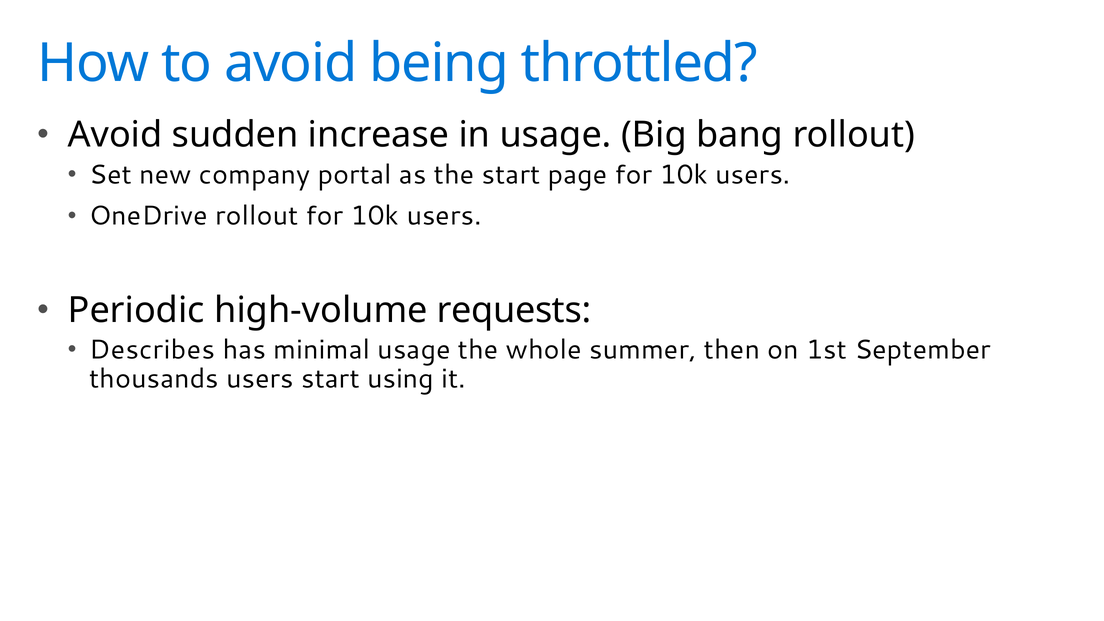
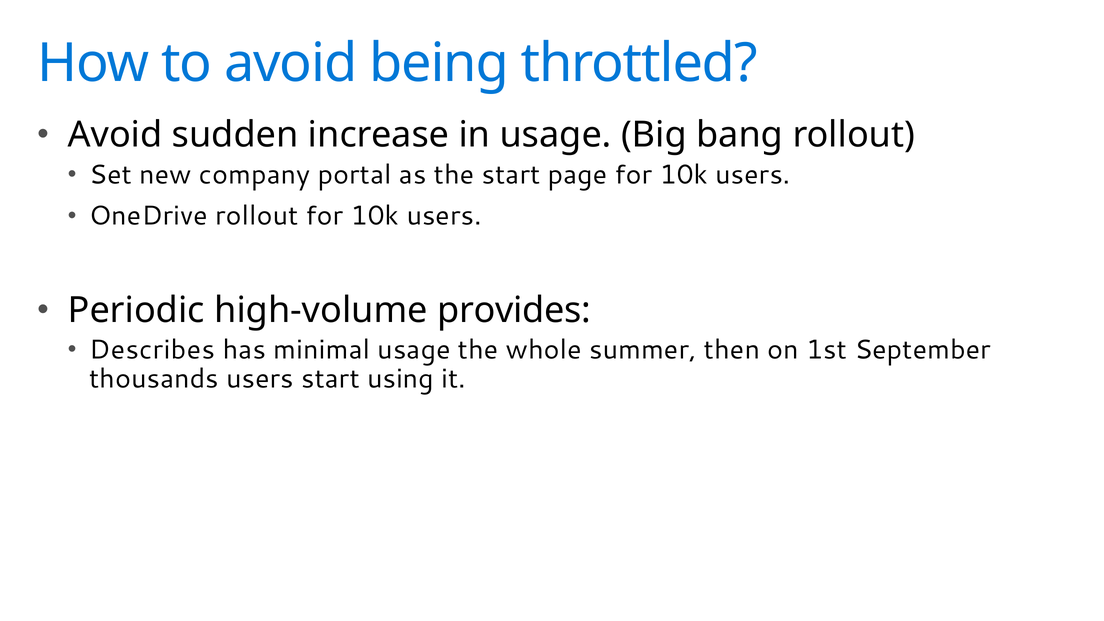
requests: requests -> provides
